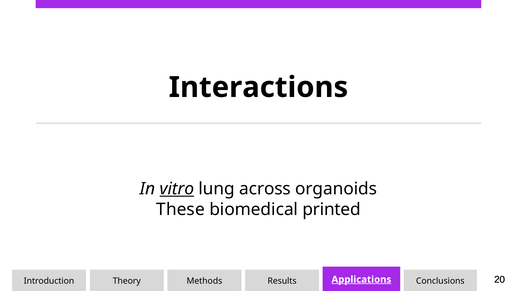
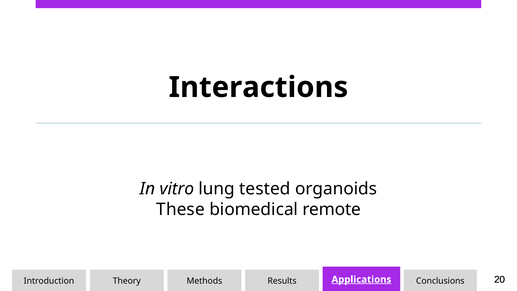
vitro underline: present -> none
across: across -> tested
printed: printed -> remote
